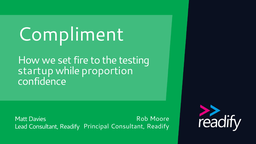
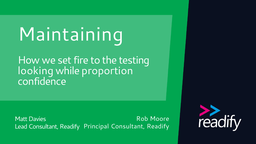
Compliment: Compliment -> Maintaining
startup: startup -> looking
